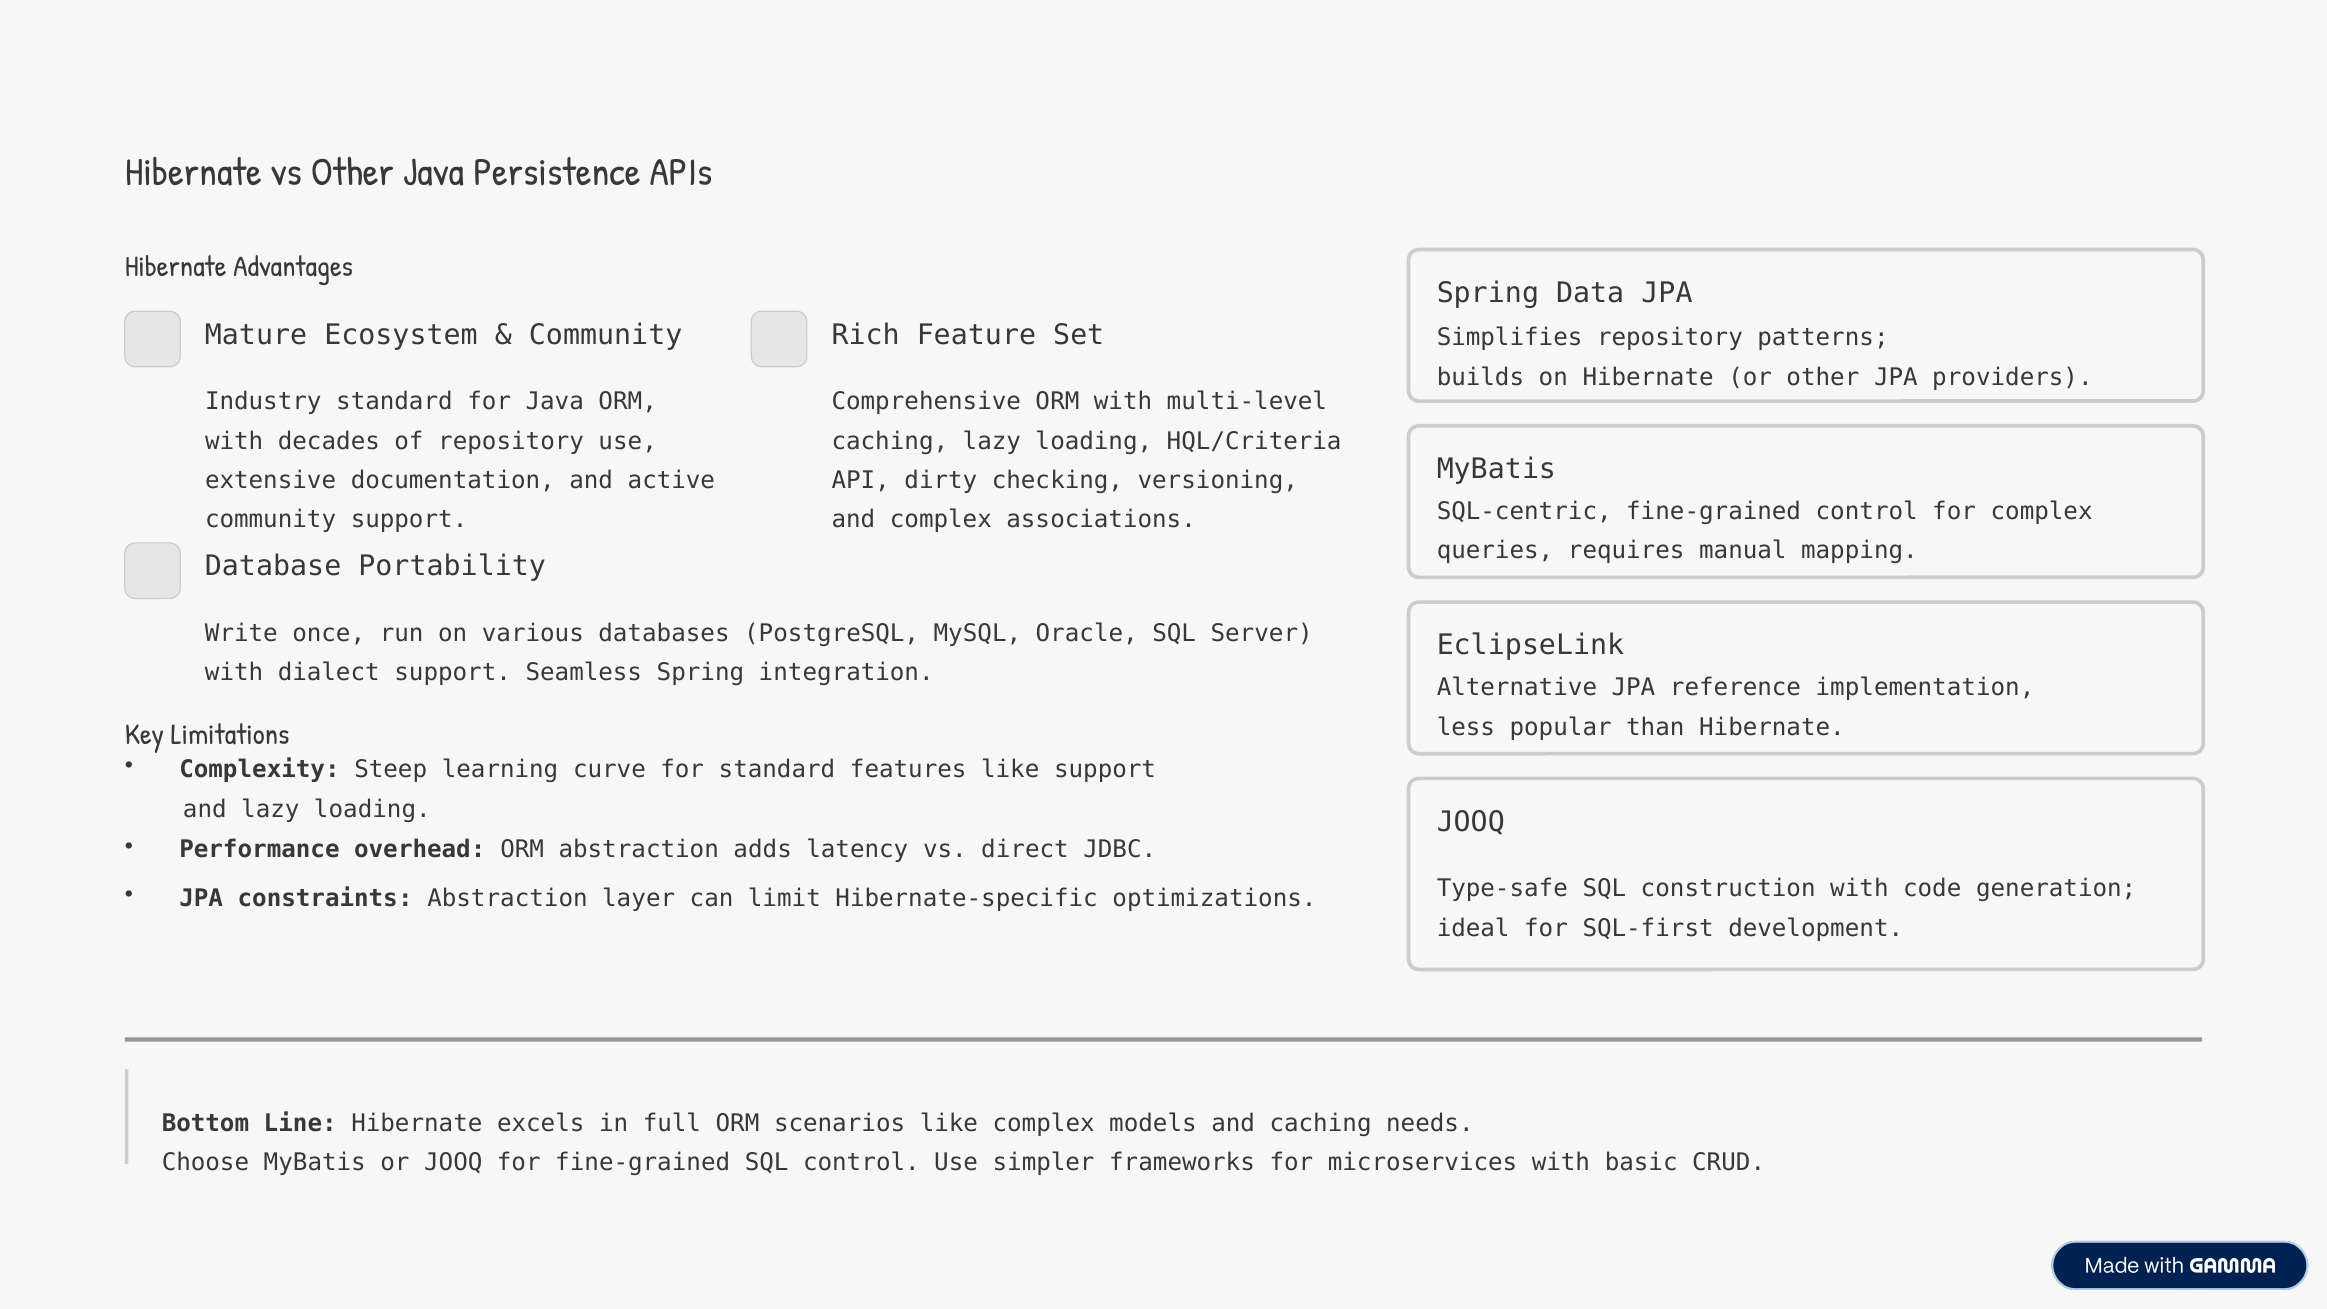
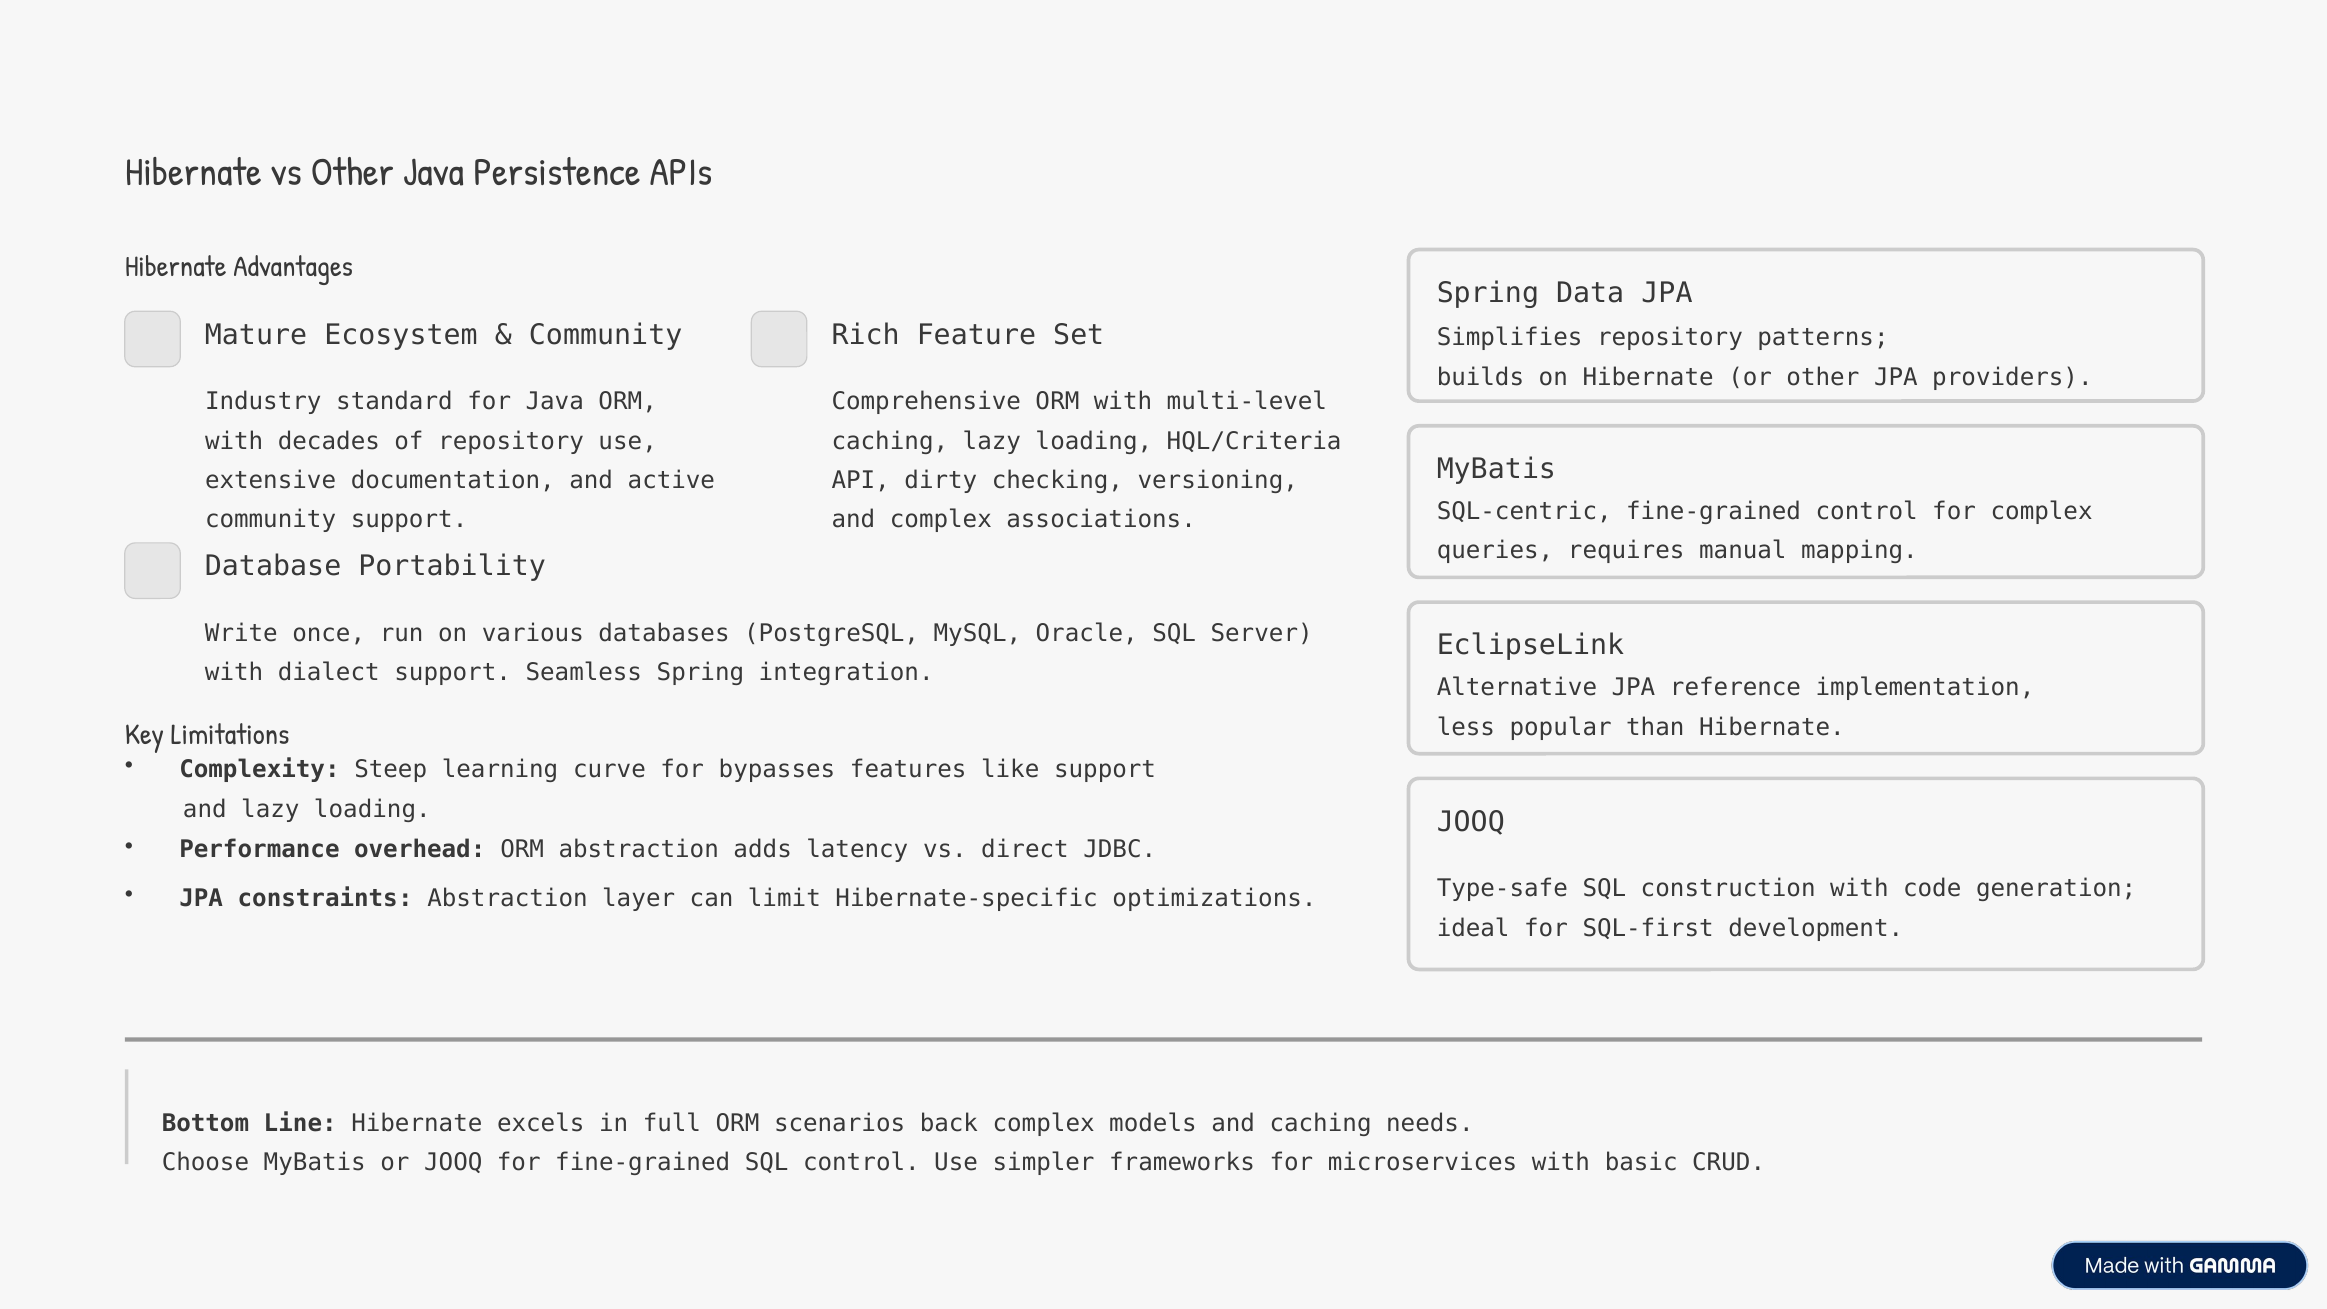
for standard: standard -> bypasses
scenarios like: like -> back
